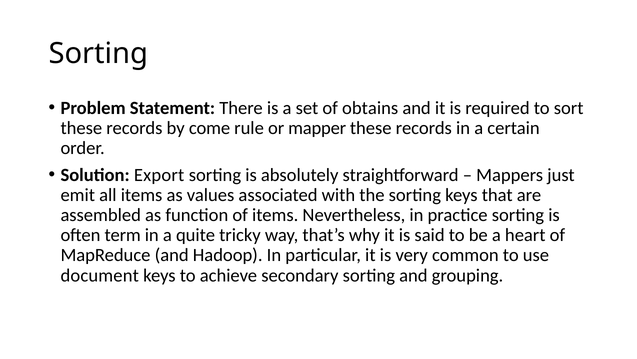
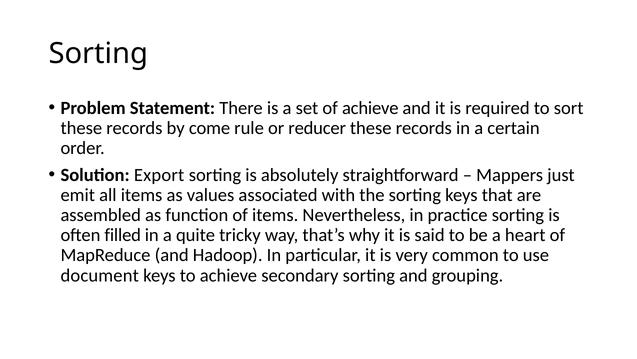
of obtains: obtains -> achieve
mapper: mapper -> reducer
term: term -> filled
